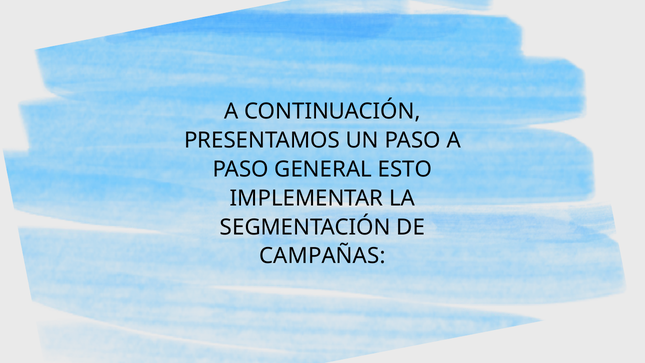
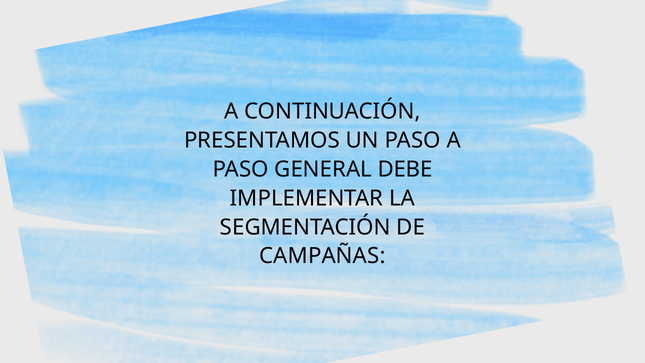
ESTO: ESTO -> DEBE
